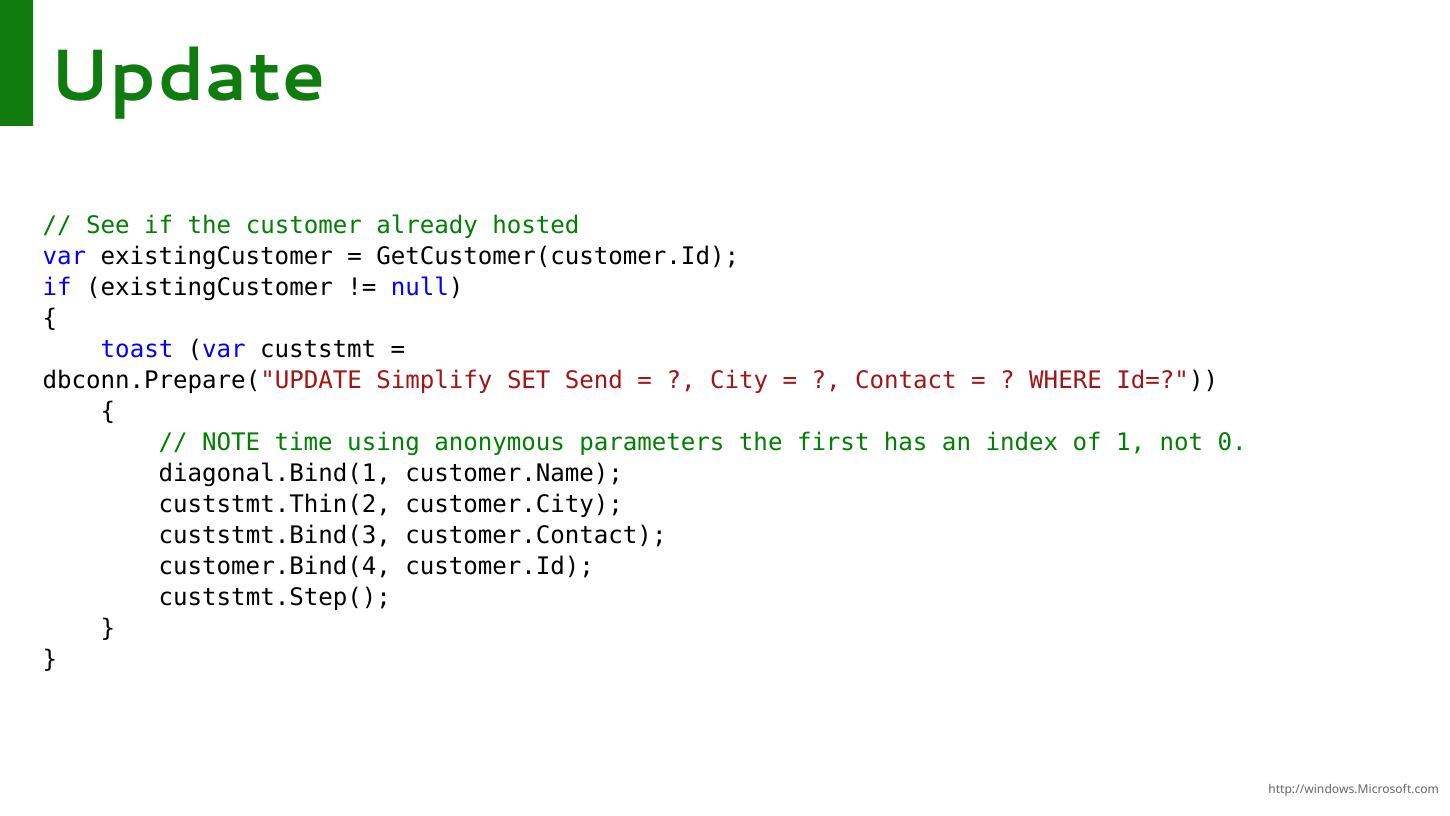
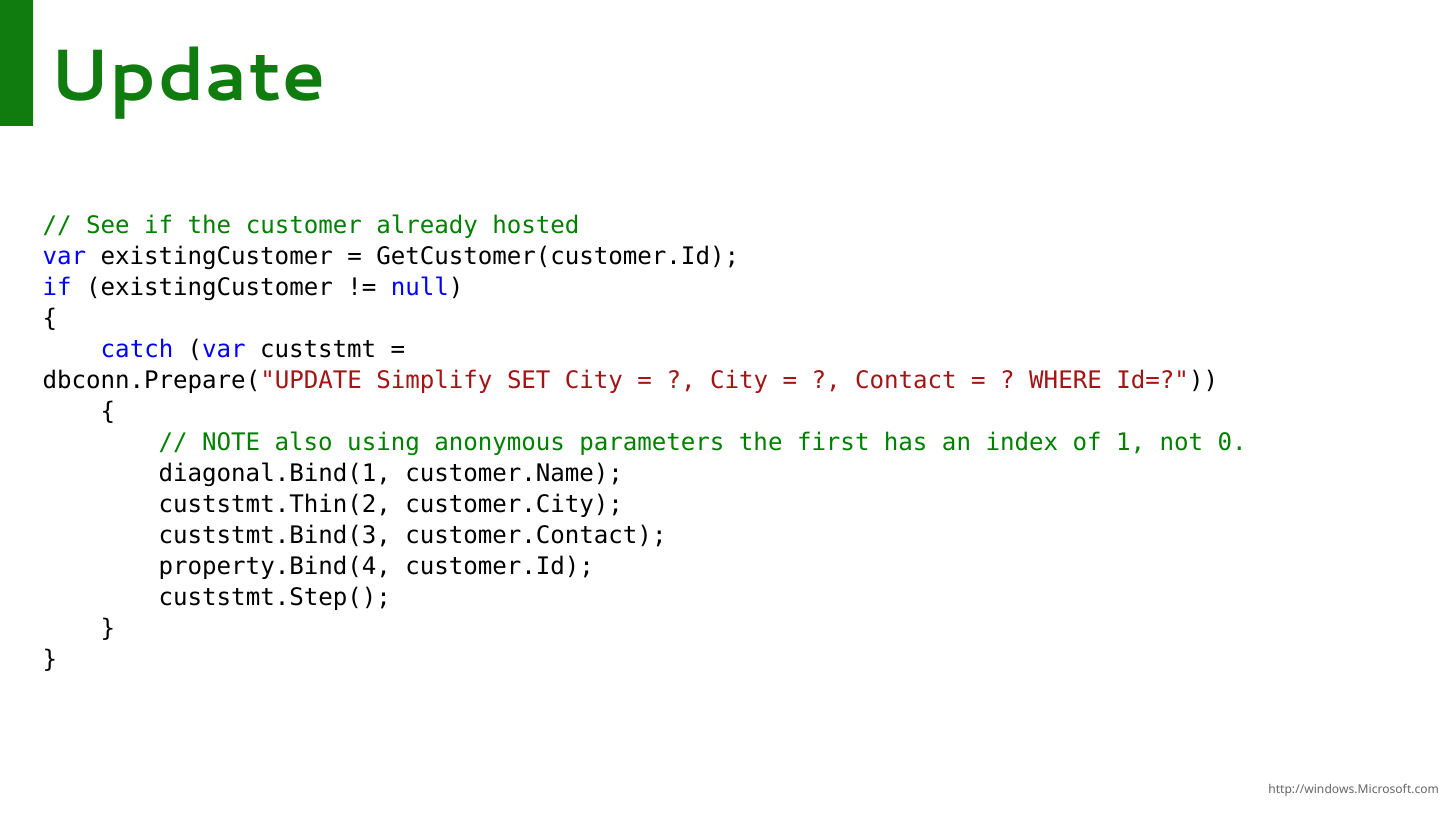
toast: toast -> catch
SET Send: Send -> City
time: time -> also
customer.Bind(4: customer.Bind(4 -> property.Bind(4
